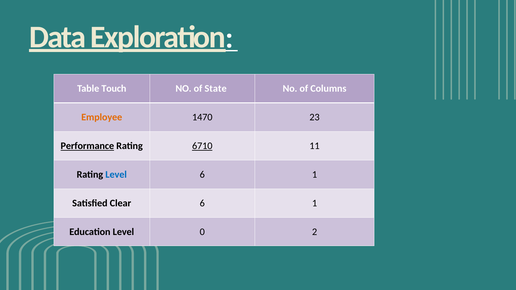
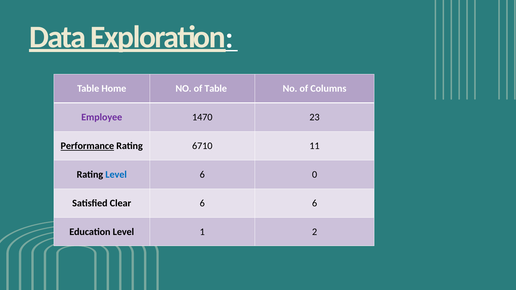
Touch: Touch -> Home
of State: State -> Table
Employee colour: orange -> purple
6710 underline: present -> none
1 at (315, 175): 1 -> 0
1 at (315, 203): 1 -> 6
0: 0 -> 1
